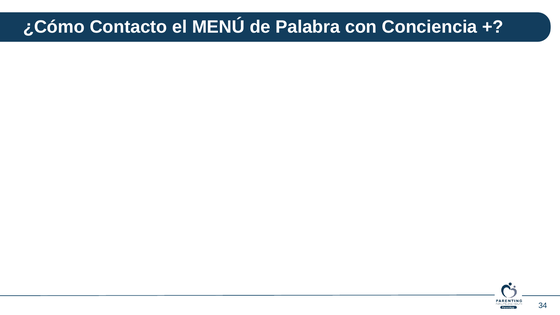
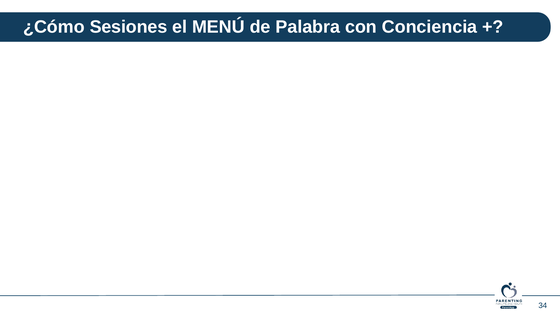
Contacto: Contacto -> Sesiones
